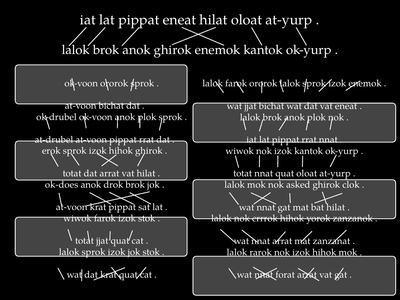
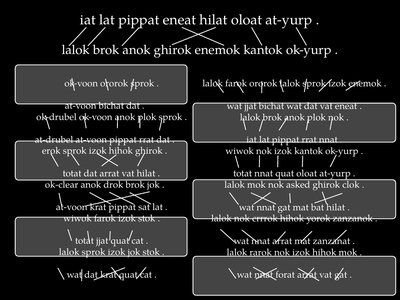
ok-does: ok-does -> ok-clear
